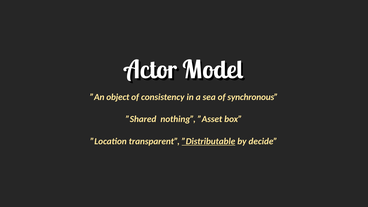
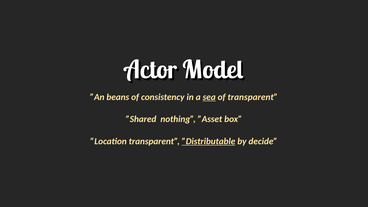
object: object -> beans
sea underline: none -> present
of synchronous: synchronous -> transparent
